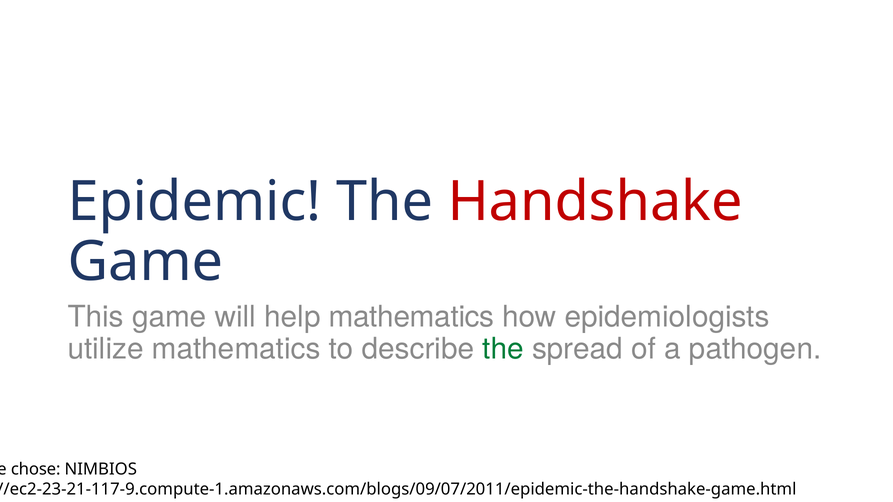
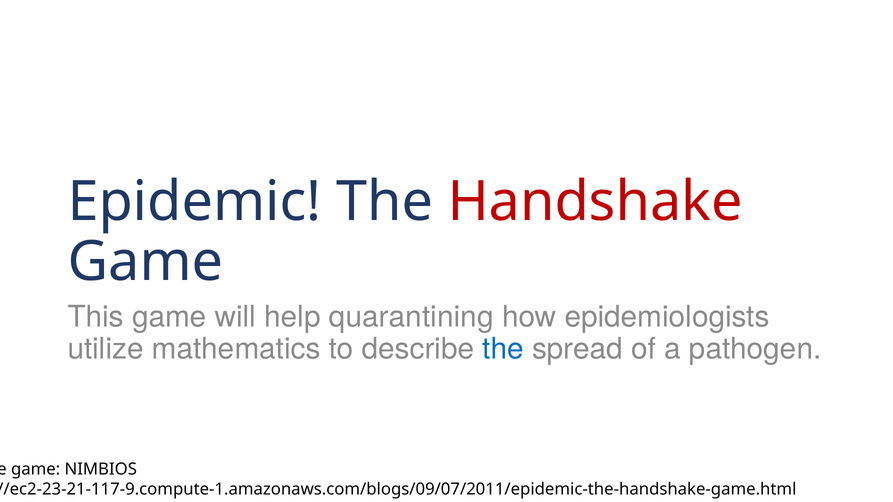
help mathematics: mathematics -> quarantining
the at (503, 349) colour: green -> blue
chose at (36, 469): chose -> game
